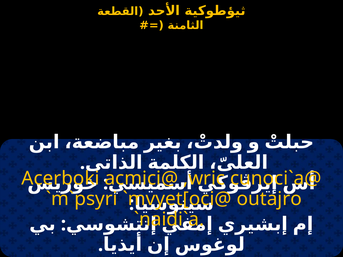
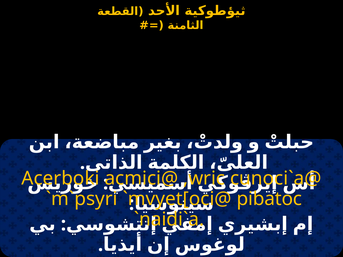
outajro: outajro -> pibatoc
